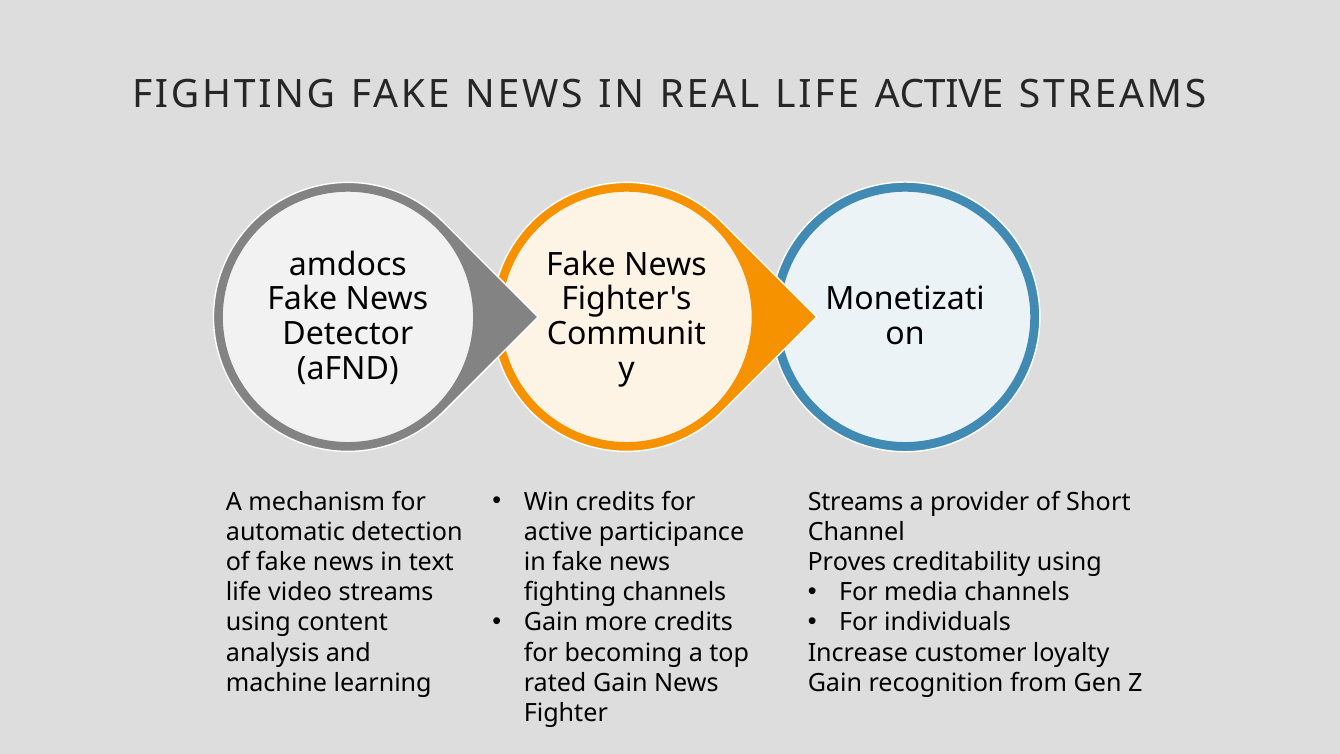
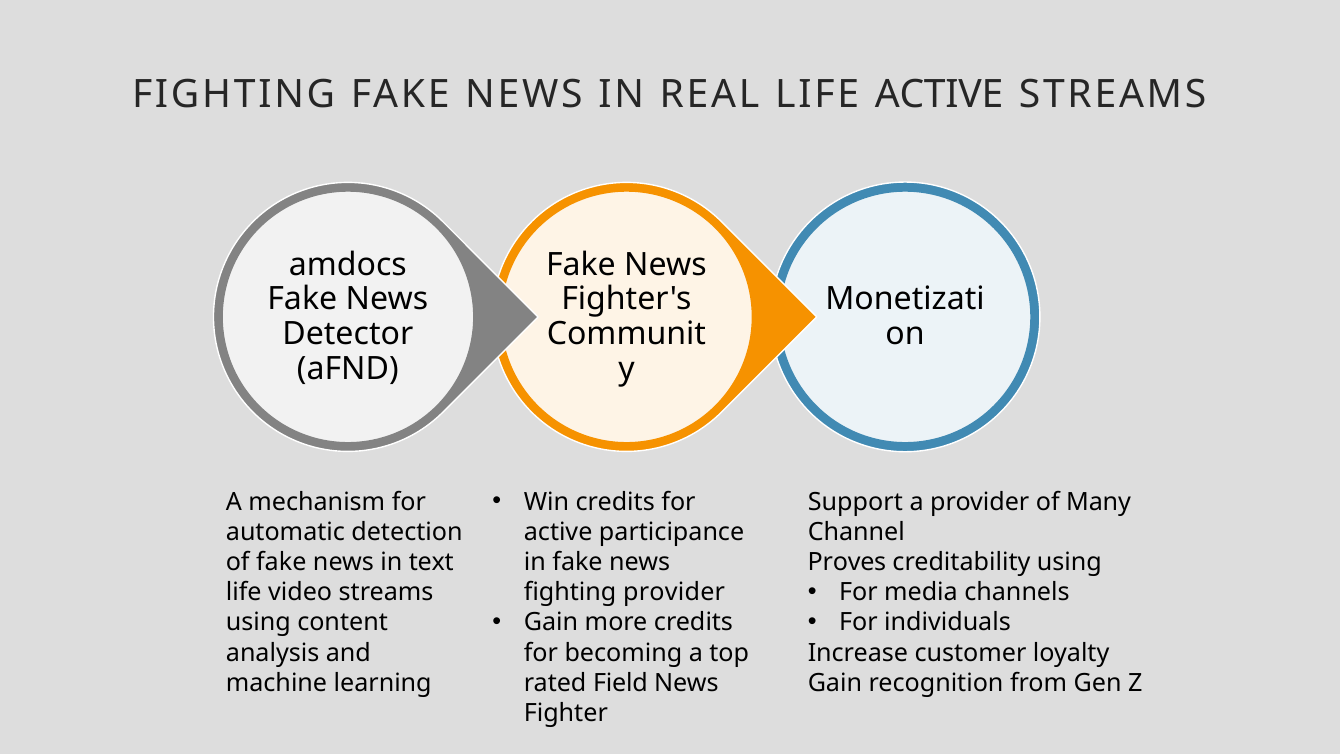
Streams at (856, 502): Streams -> Support
Short: Short -> Many
fighting channels: channels -> provider
rated Gain: Gain -> Field
